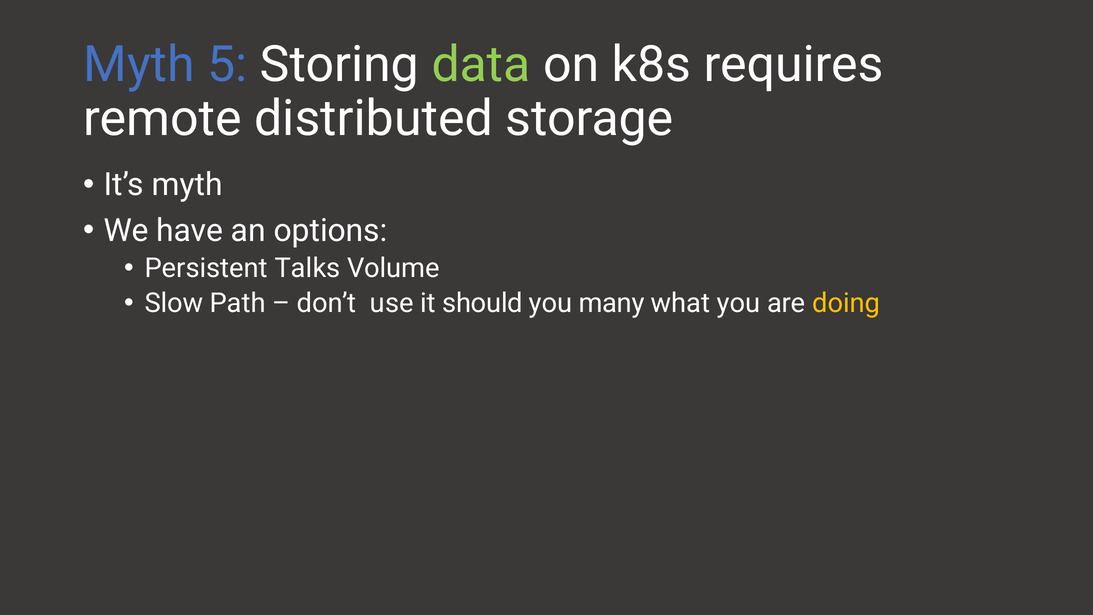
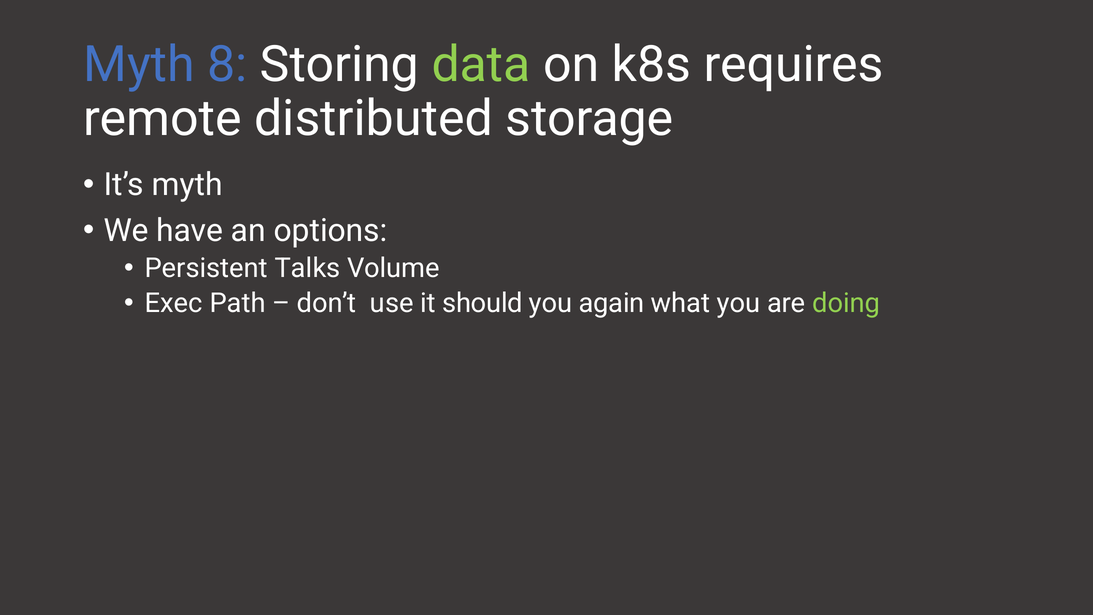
5: 5 -> 8
Slow: Slow -> Exec
many: many -> again
doing colour: yellow -> light green
